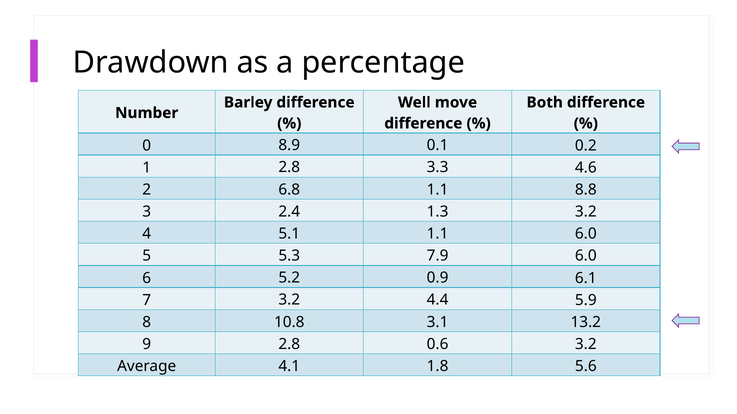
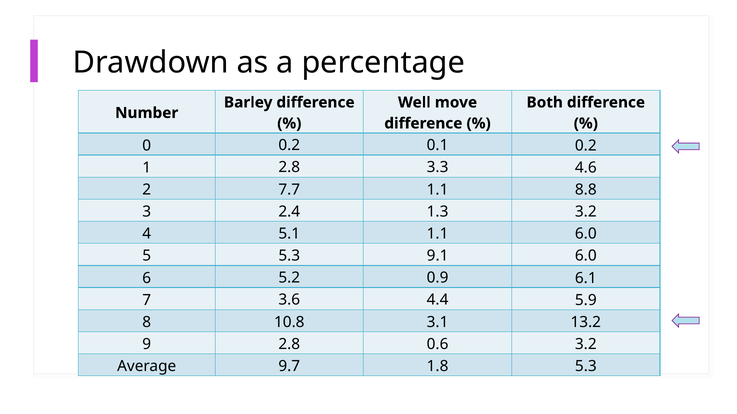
8.9 at (289, 145): 8.9 -> 0.2
6.8: 6.8 -> 7.7
7.9: 7.9 -> 9.1
3.2 at (289, 300): 3.2 -> 3.6
4.1: 4.1 -> 9.7
1.8 5.6: 5.6 -> 5.3
